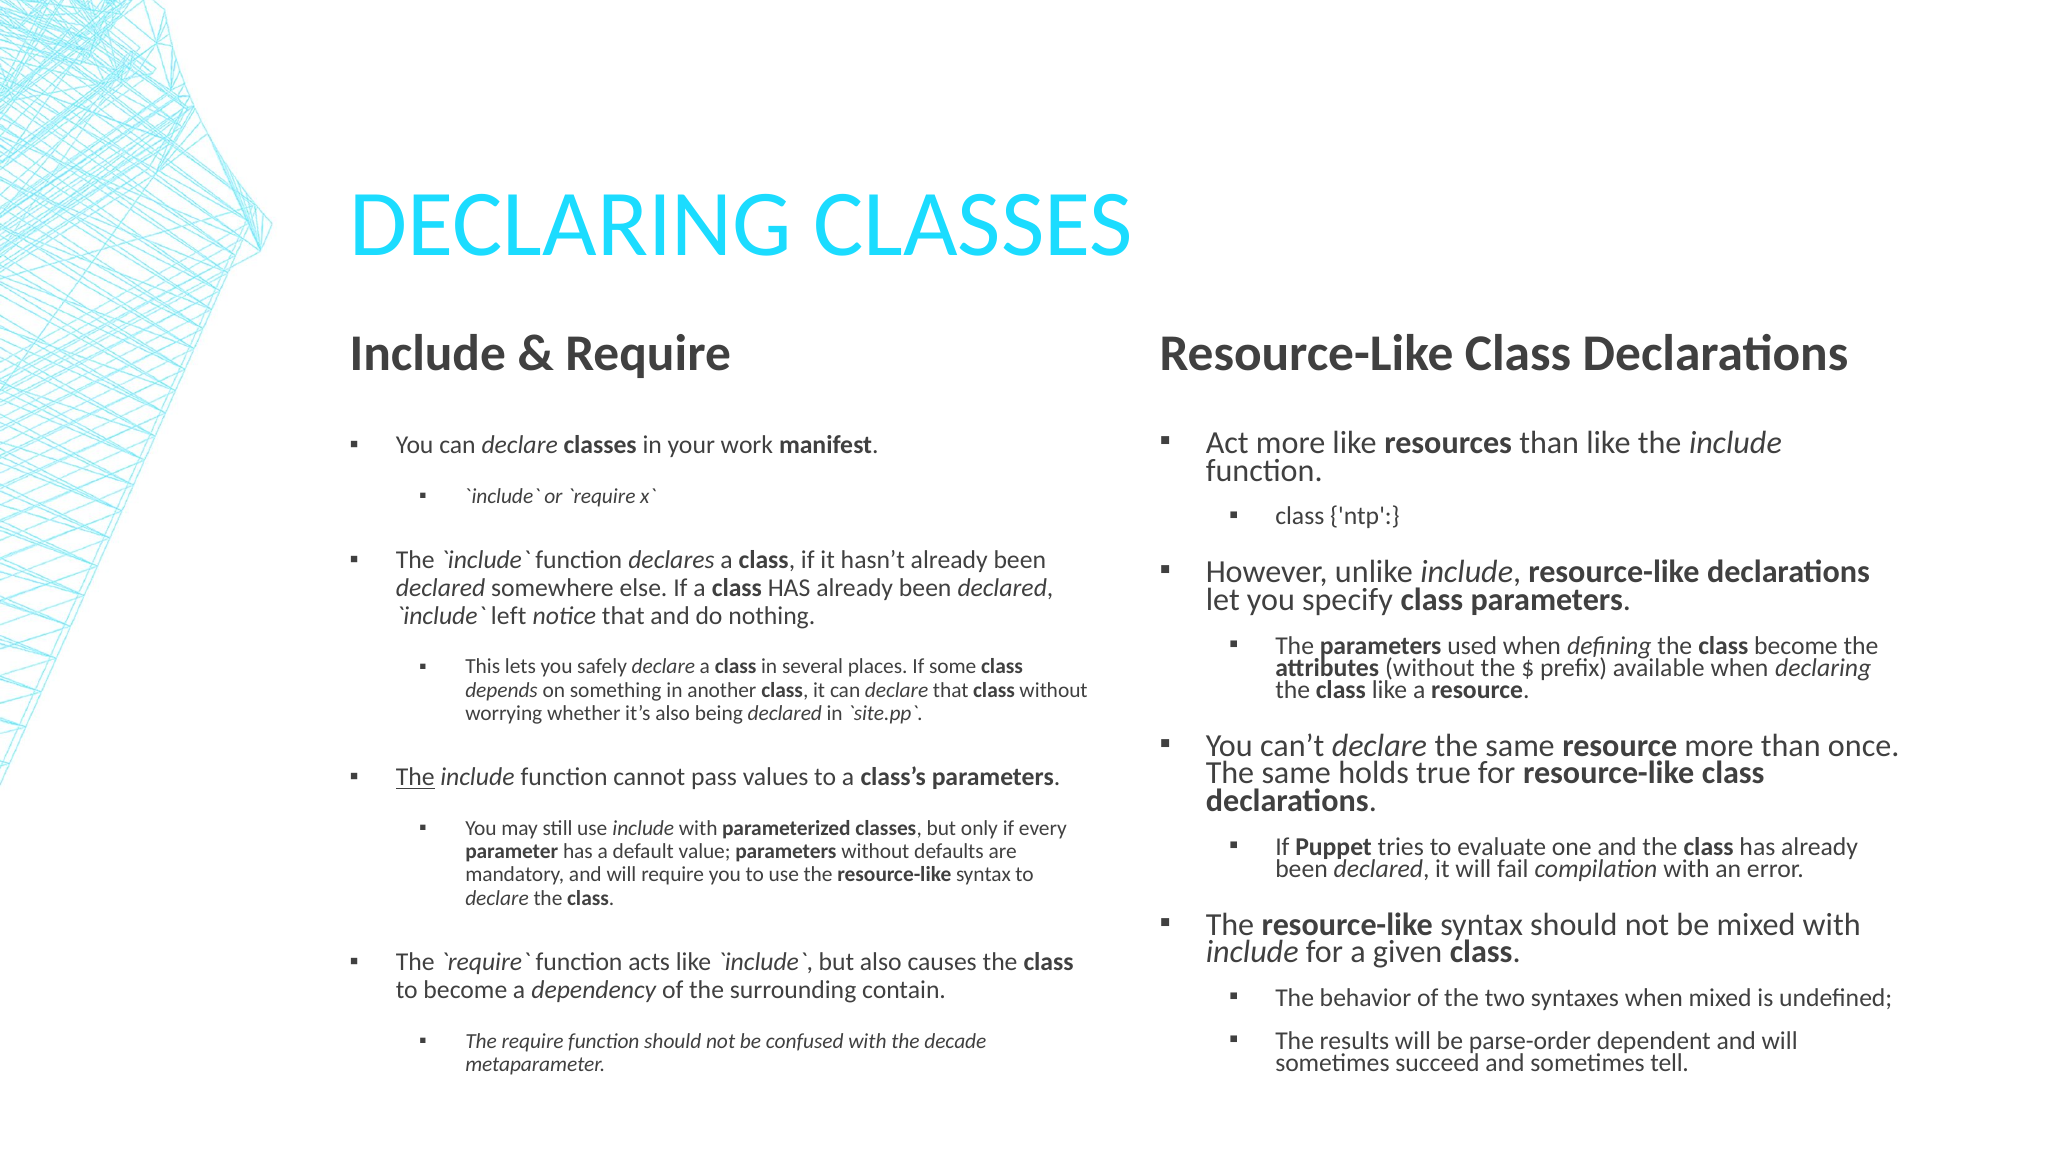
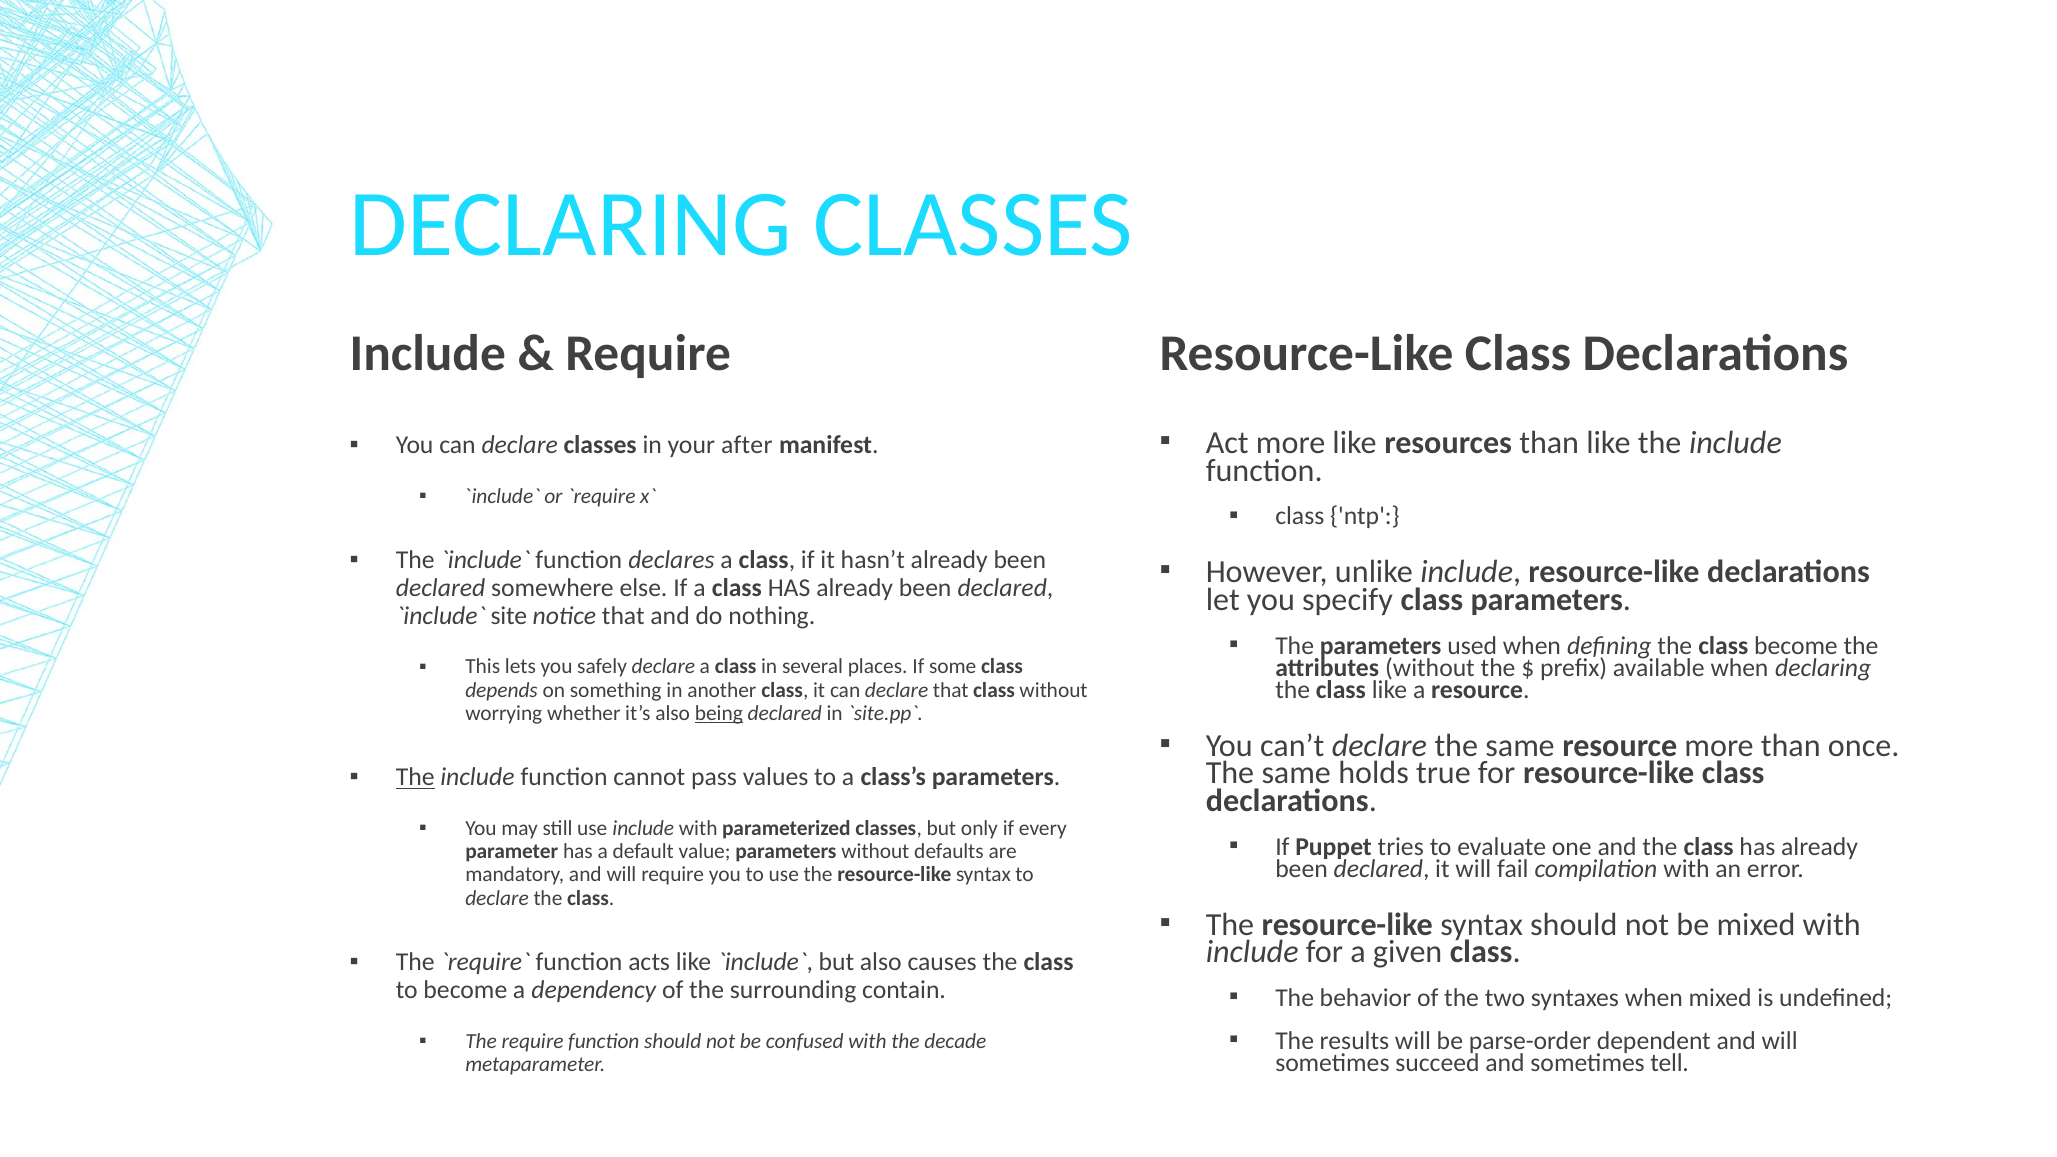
work: work -> after
left: left -> site
being underline: none -> present
